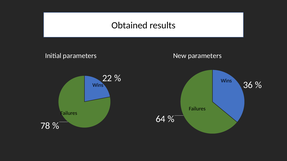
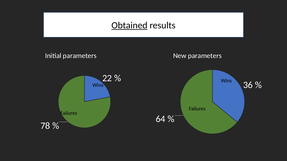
Obtained underline: none -> present
